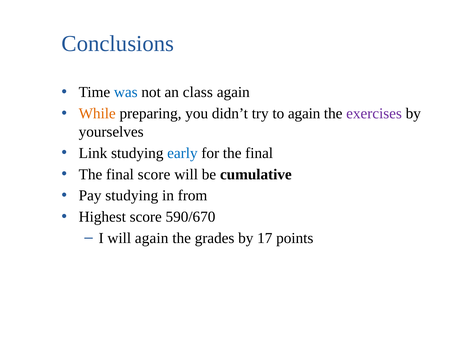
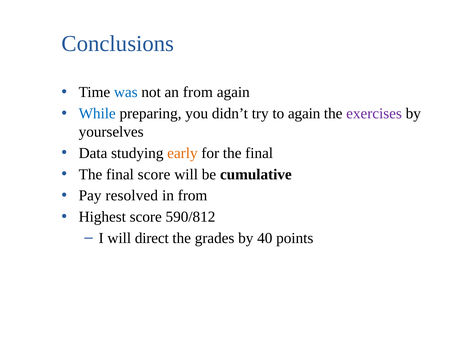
an class: class -> from
While colour: orange -> blue
Link: Link -> Data
early colour: blue -> orange
Pay studying: studying -> resolved
590/670: 590/670 -> 590/812
will again: again -> direct
17: 17 -> 40
